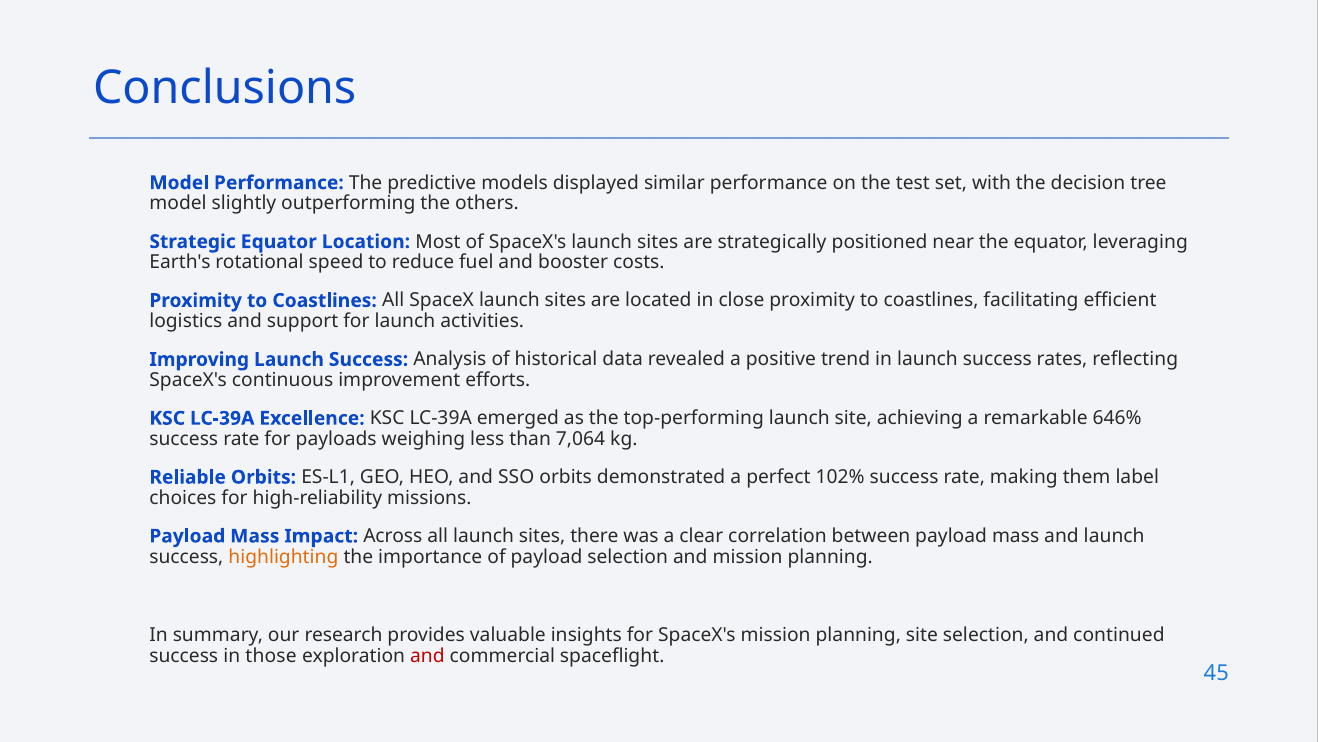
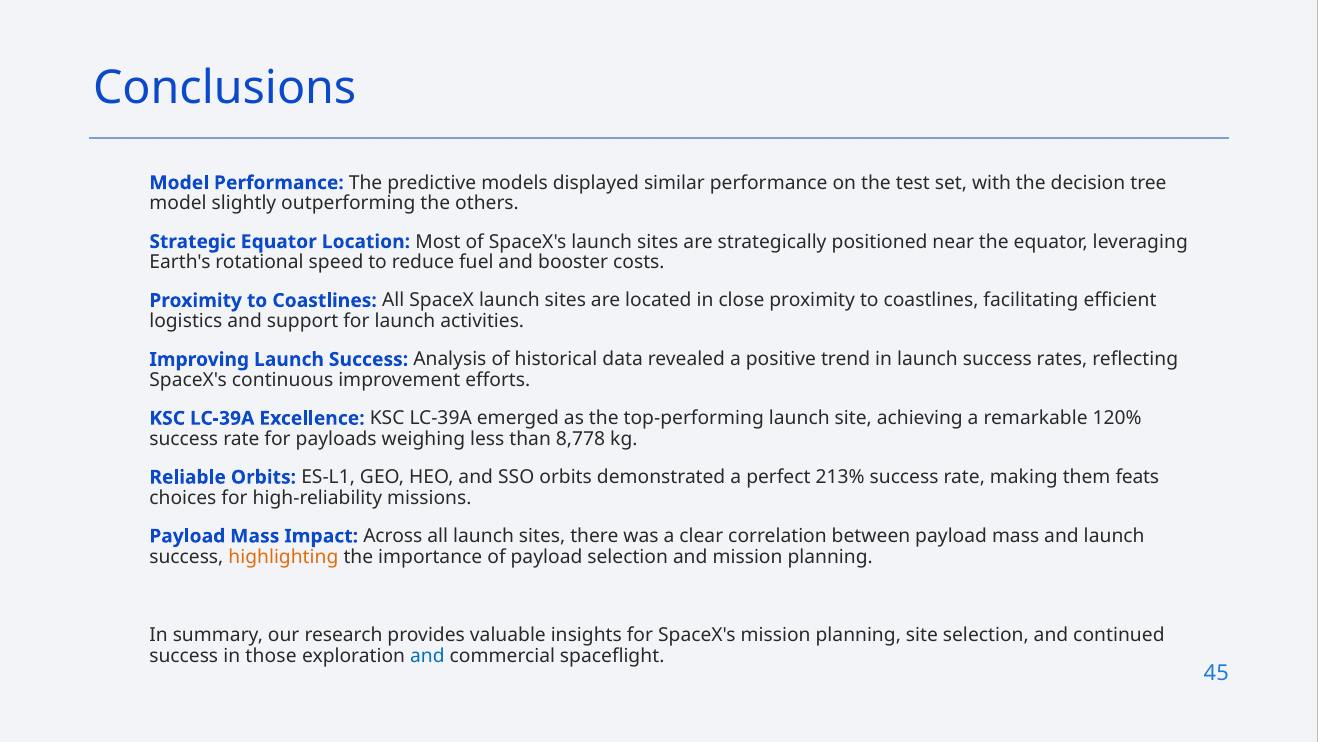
646%: 646% -> 120%
7,064: 7,064 -> 8,778
102%: 102% -> 213%
label: label -> feats
and at (427, 656) colour: red -> blue
